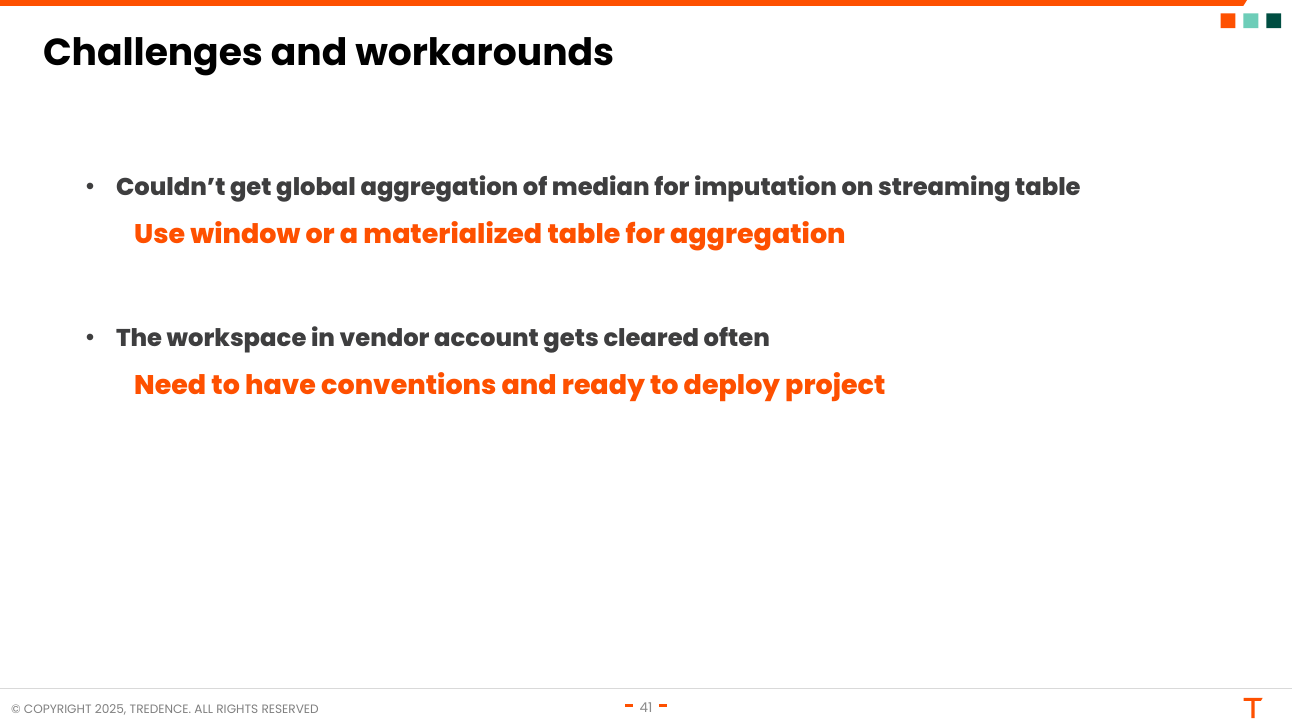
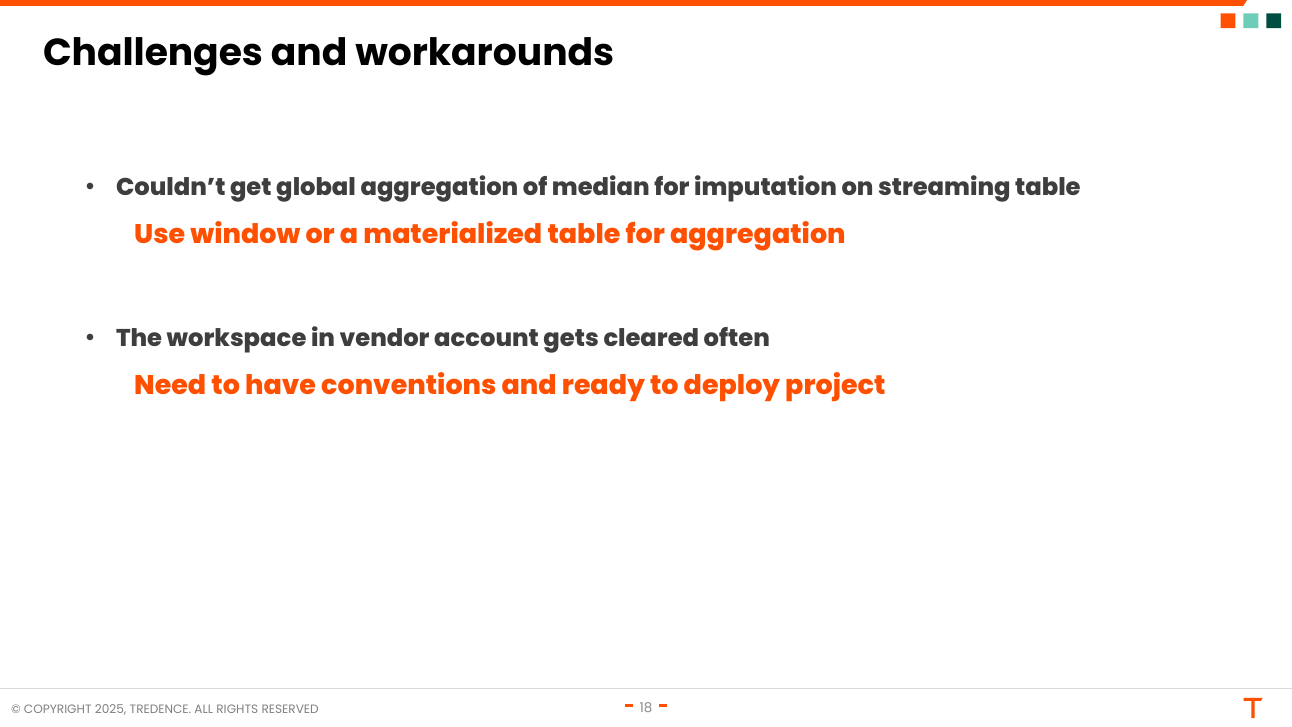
41: 41 -> 18
